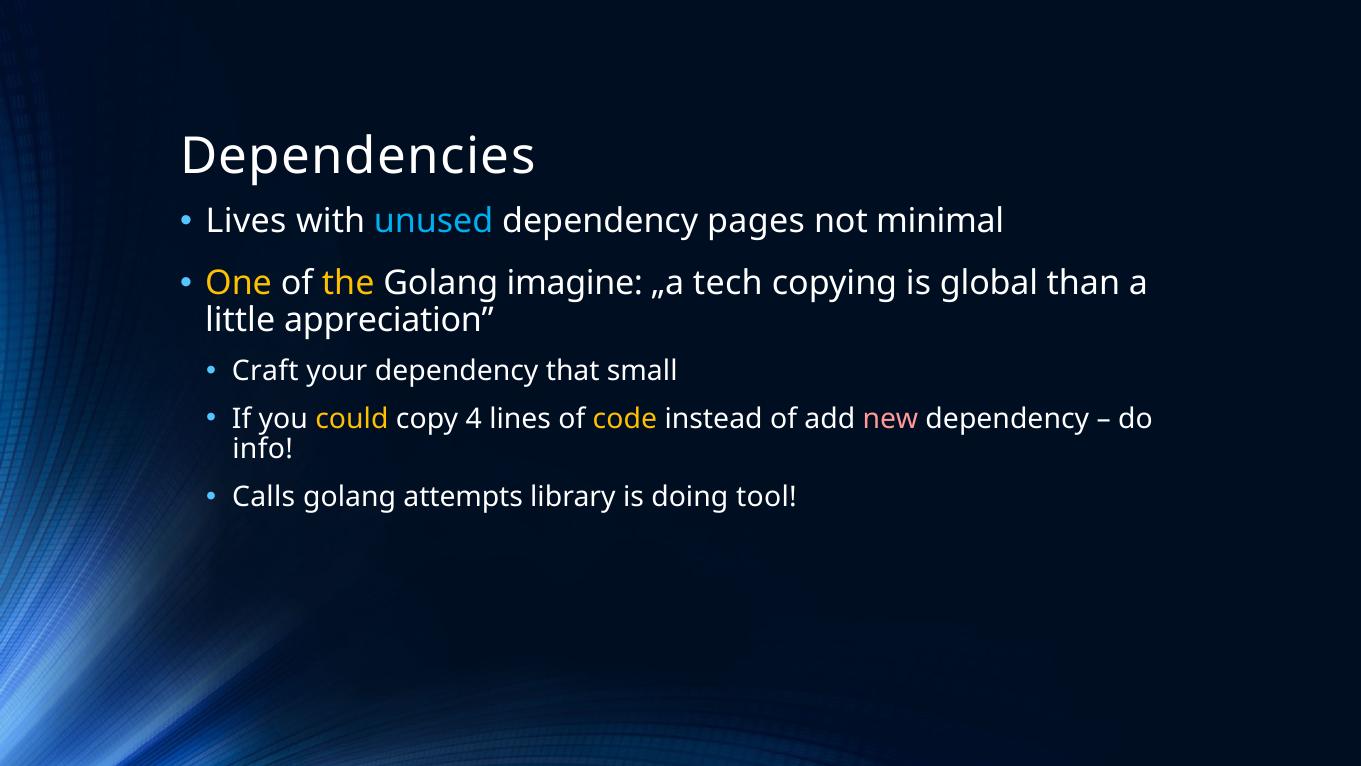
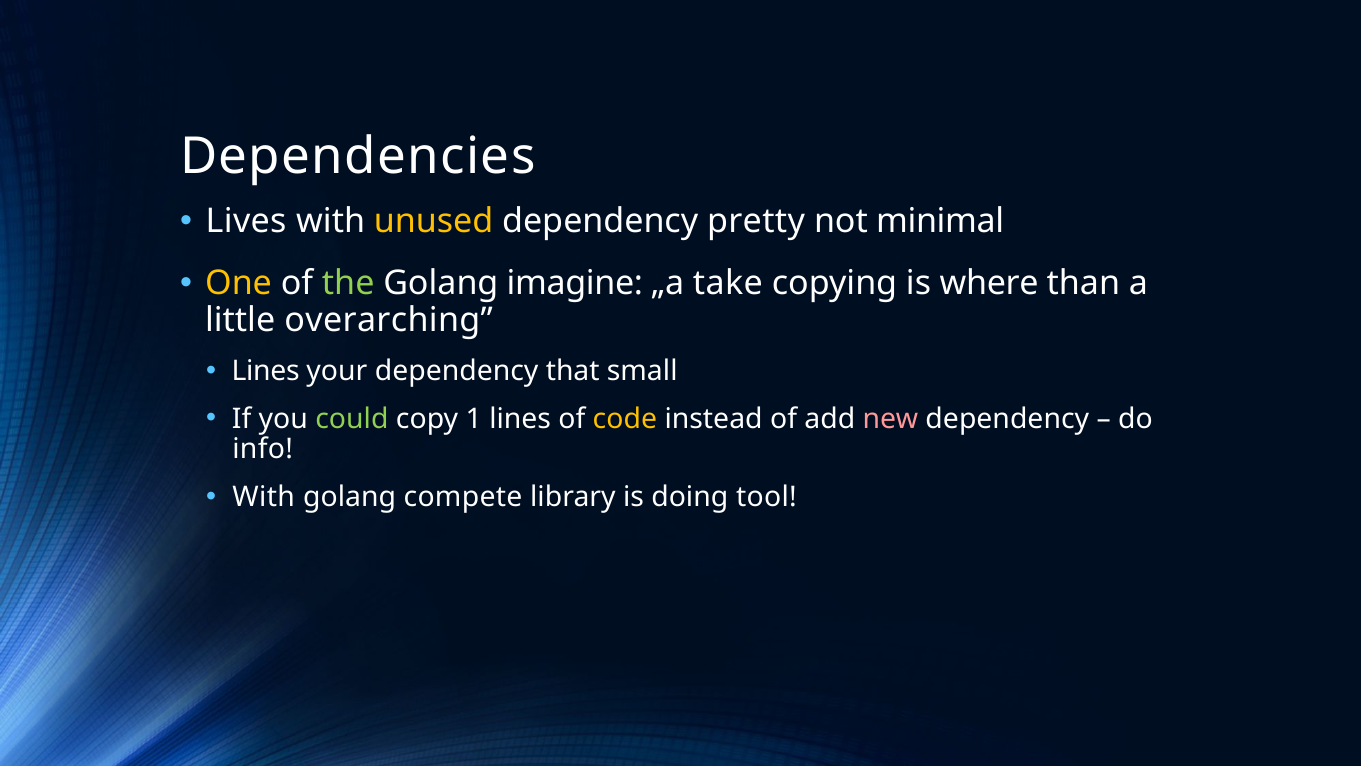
unused colour: light blue -> yellow
pages: pages -> pretty
the colour: yellow -> light green
tech: tech -> take
global: global -> where
appreciation: appreciation -> overarching
Craft at (265, 371): Craft -> Lines
could colour: yellow -> light green
4: 4 -> 1
Calls at (264, 497): Calls -> With
attempts: attempts -> compete
